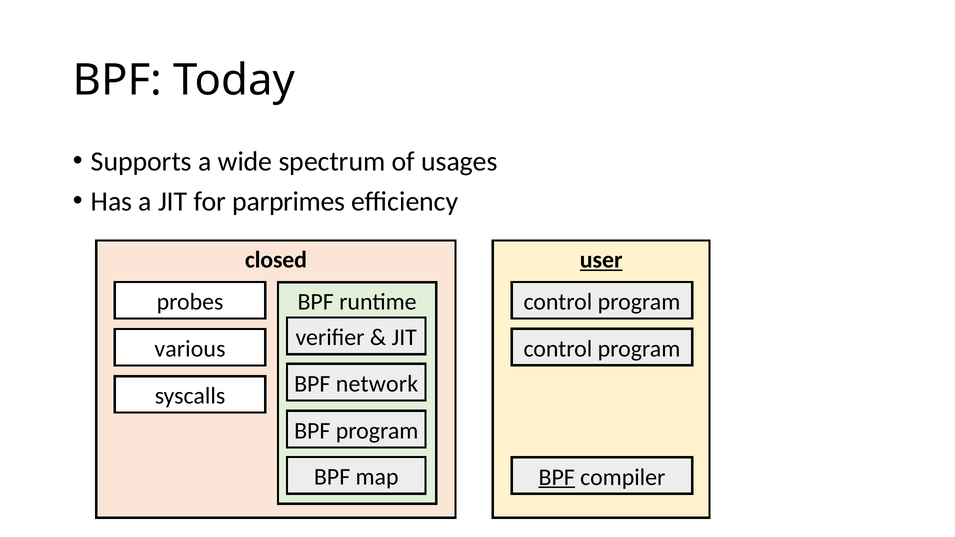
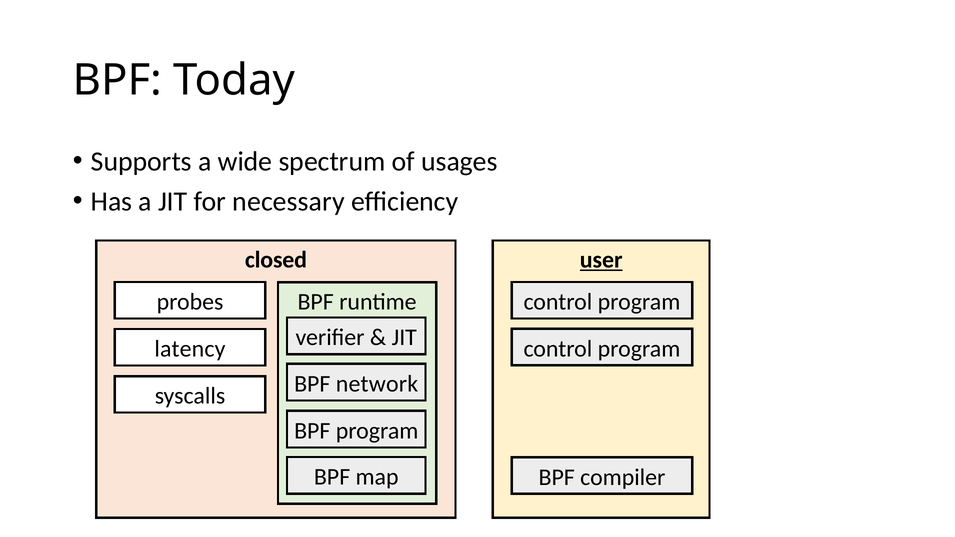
parprimes: parprimes -> necessary
various: various -> latency
BPF at (557, 477) underline: present -> none
